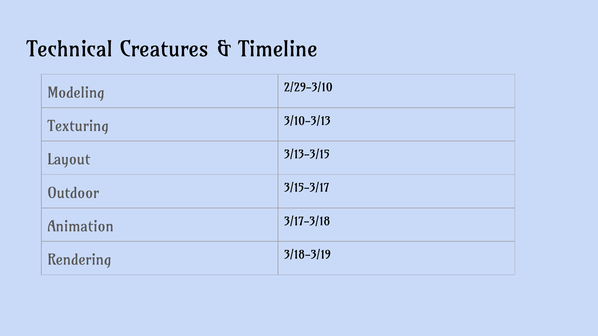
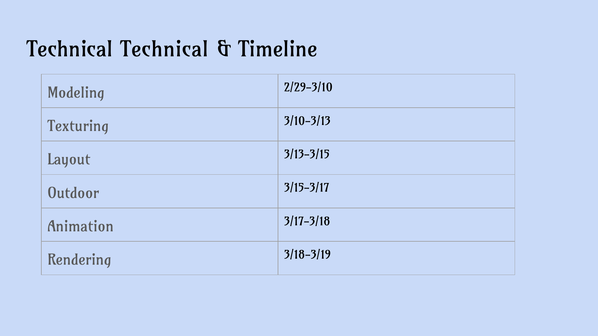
Technical Creatures: Creatures -> Technical
